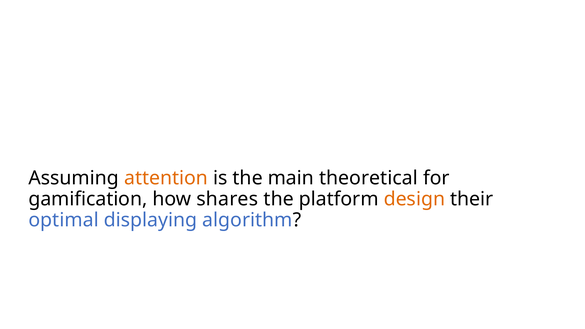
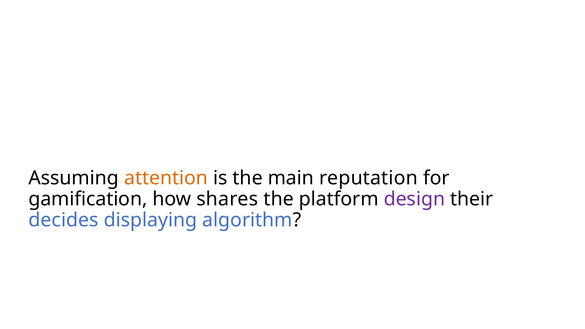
theoretical: theoretical -> reputation
design colour: orange -> purple
optimal: optimal -> decides
